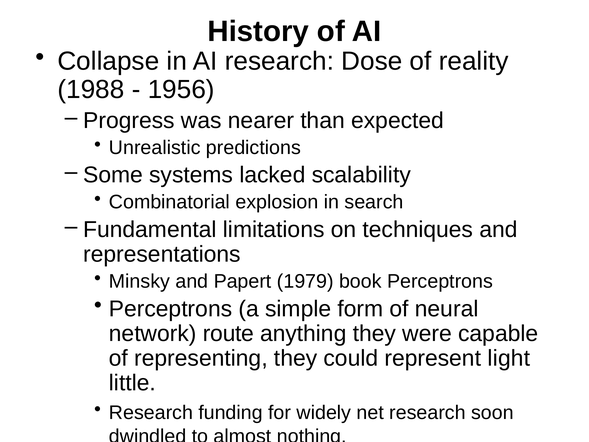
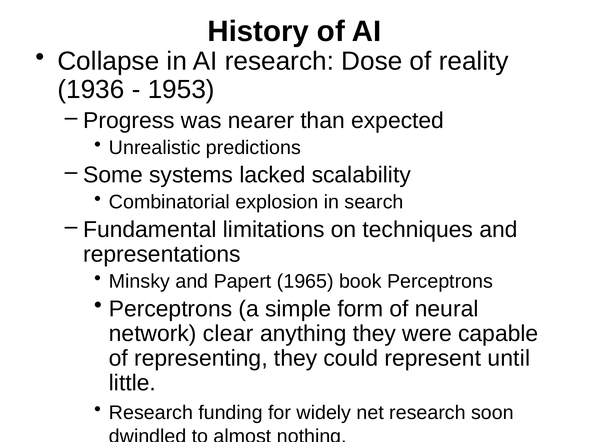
1988: 1988 -> 1936
1956: 1956 -> 1953
1979: 1979 -> 1965
route: route -> clear
light: light -> until
